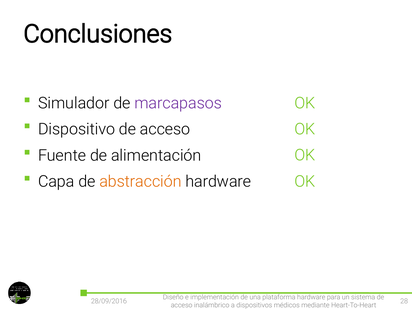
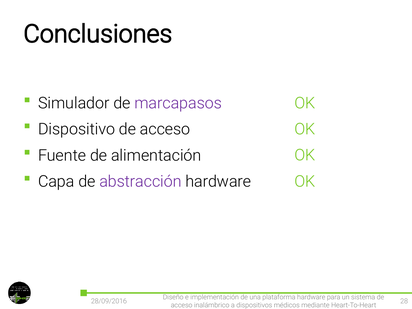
abstracción colour: orange -> purple
